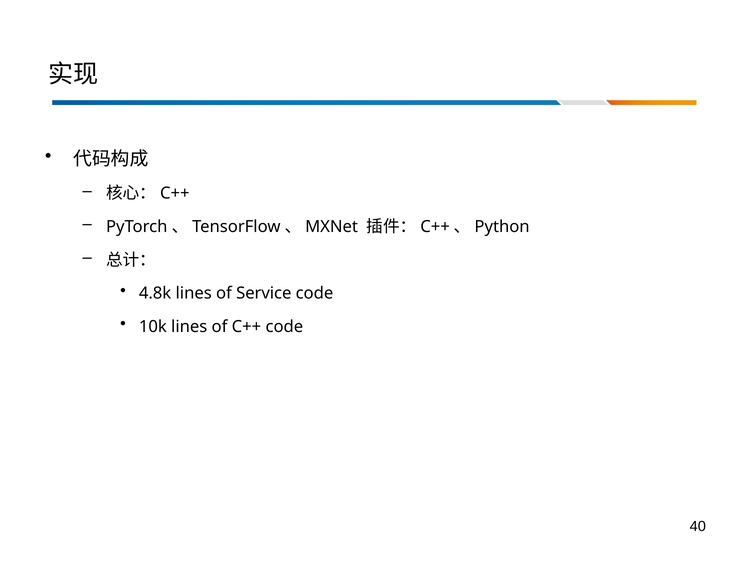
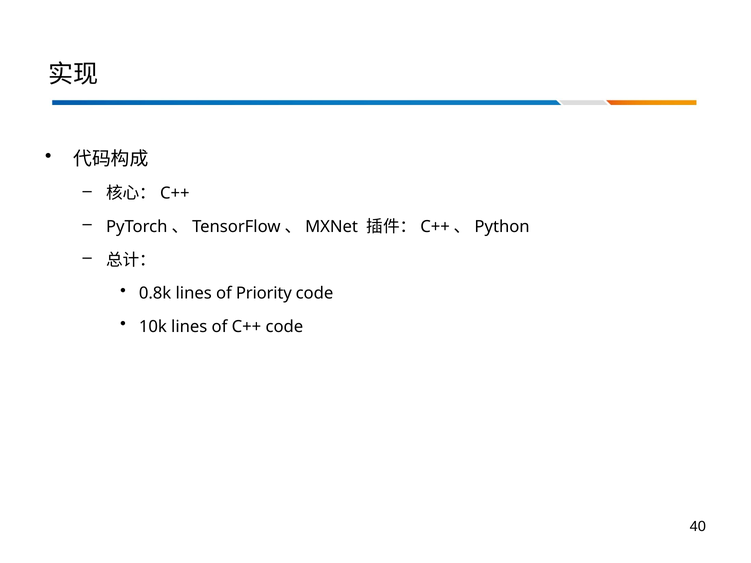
4.8k: 4.8k -> 0.8k
Service: Service -> Priority
